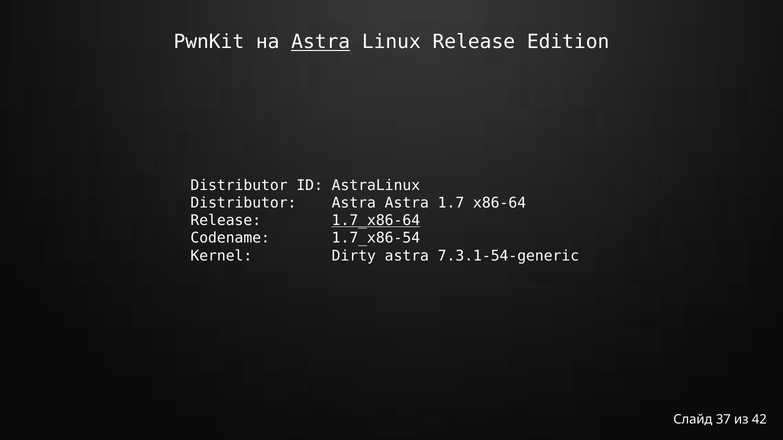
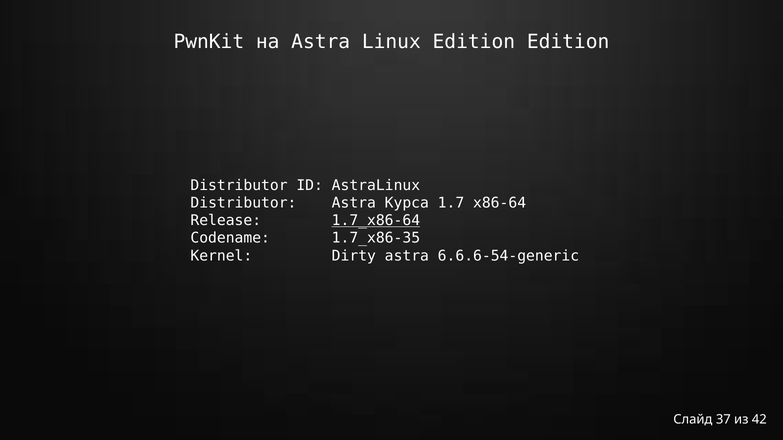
Astra at (321, 42) underline: present -> none
Linux Release: Release -> Edition
Astra Astra: Astra -> Курса
1.7_x86-54: 1.7_x86-54 -> 1.7_x86-35
7.3.1-54-generic: 7.3.1-54-generic -> 6.6.6-54-generic
